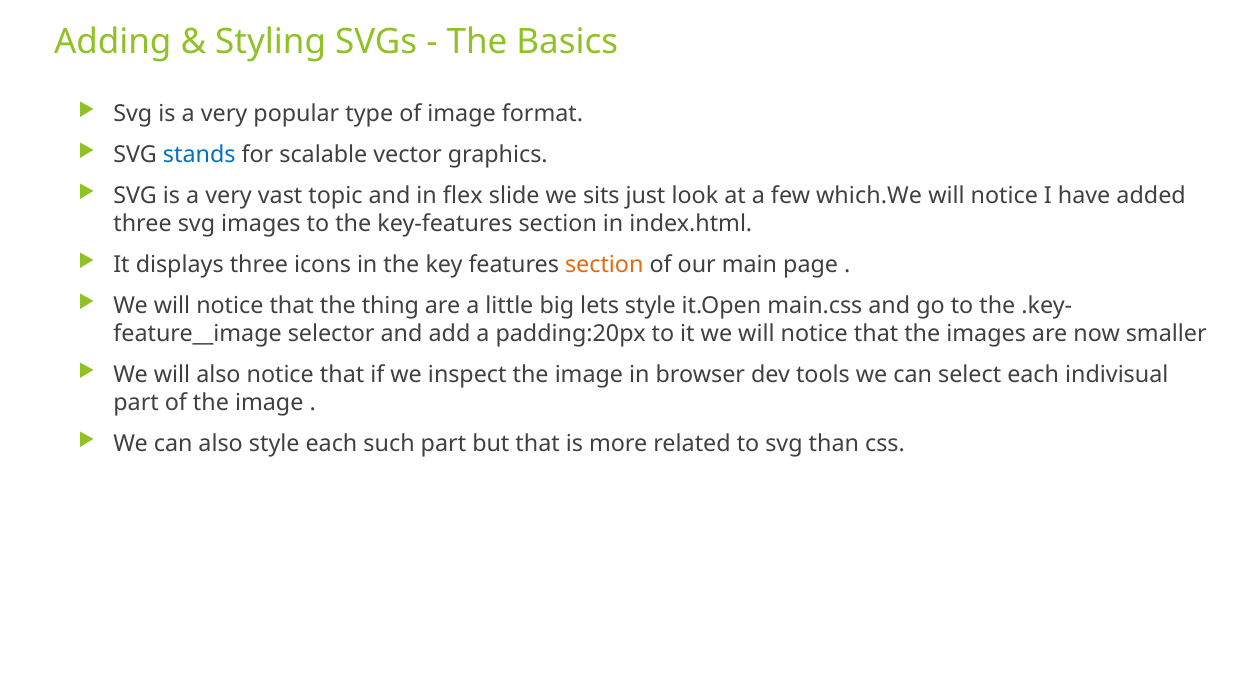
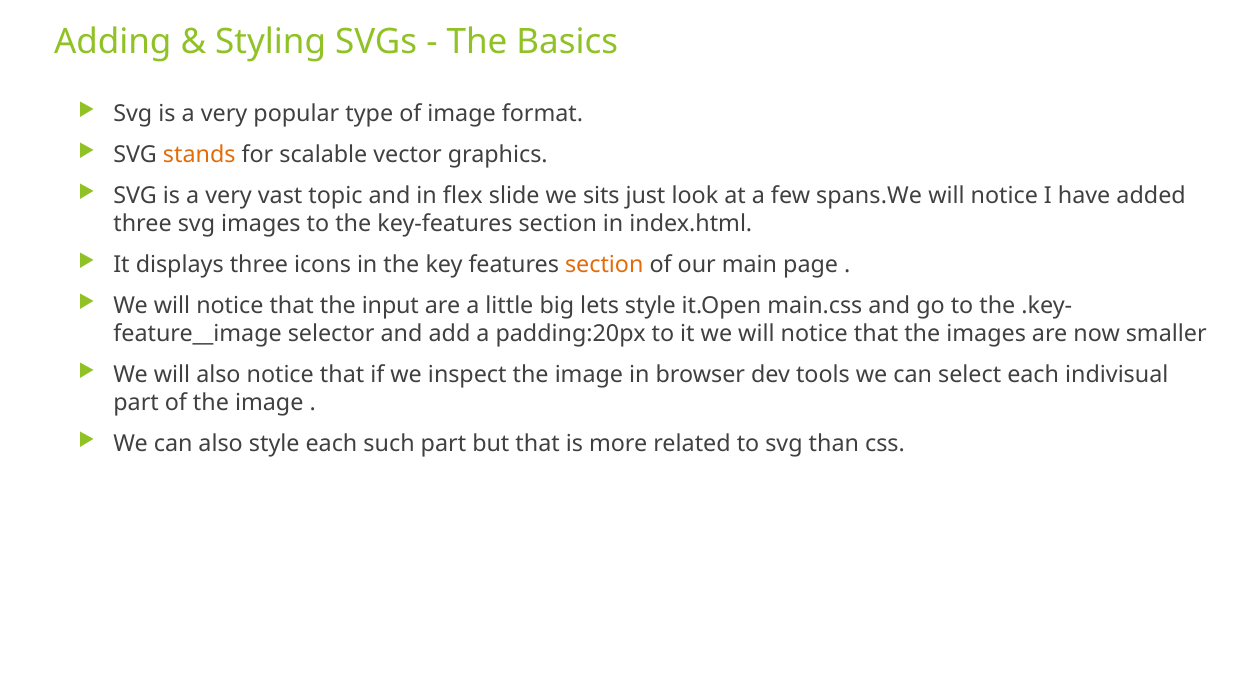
stands colour: blue -> orange
which.We: which.We -> spans.We
thing: thing -> input
